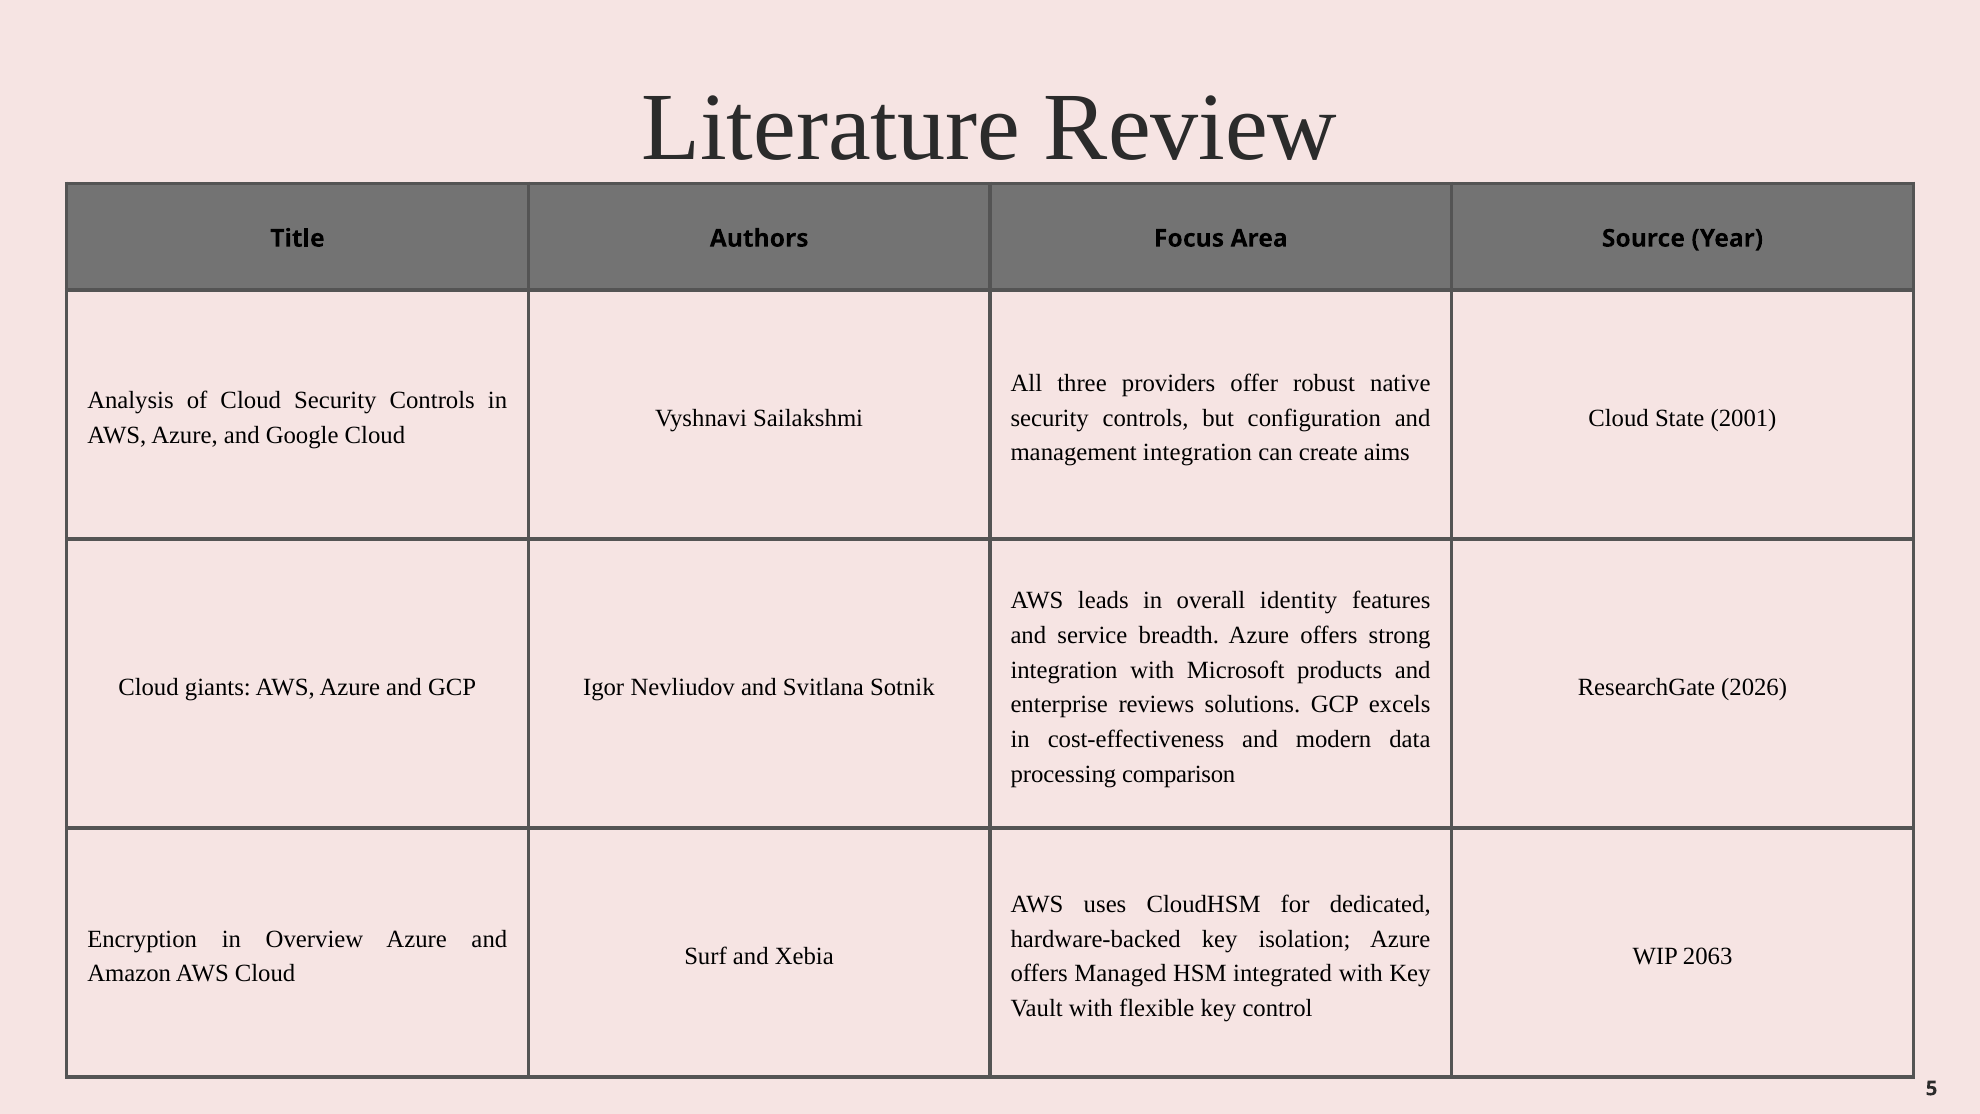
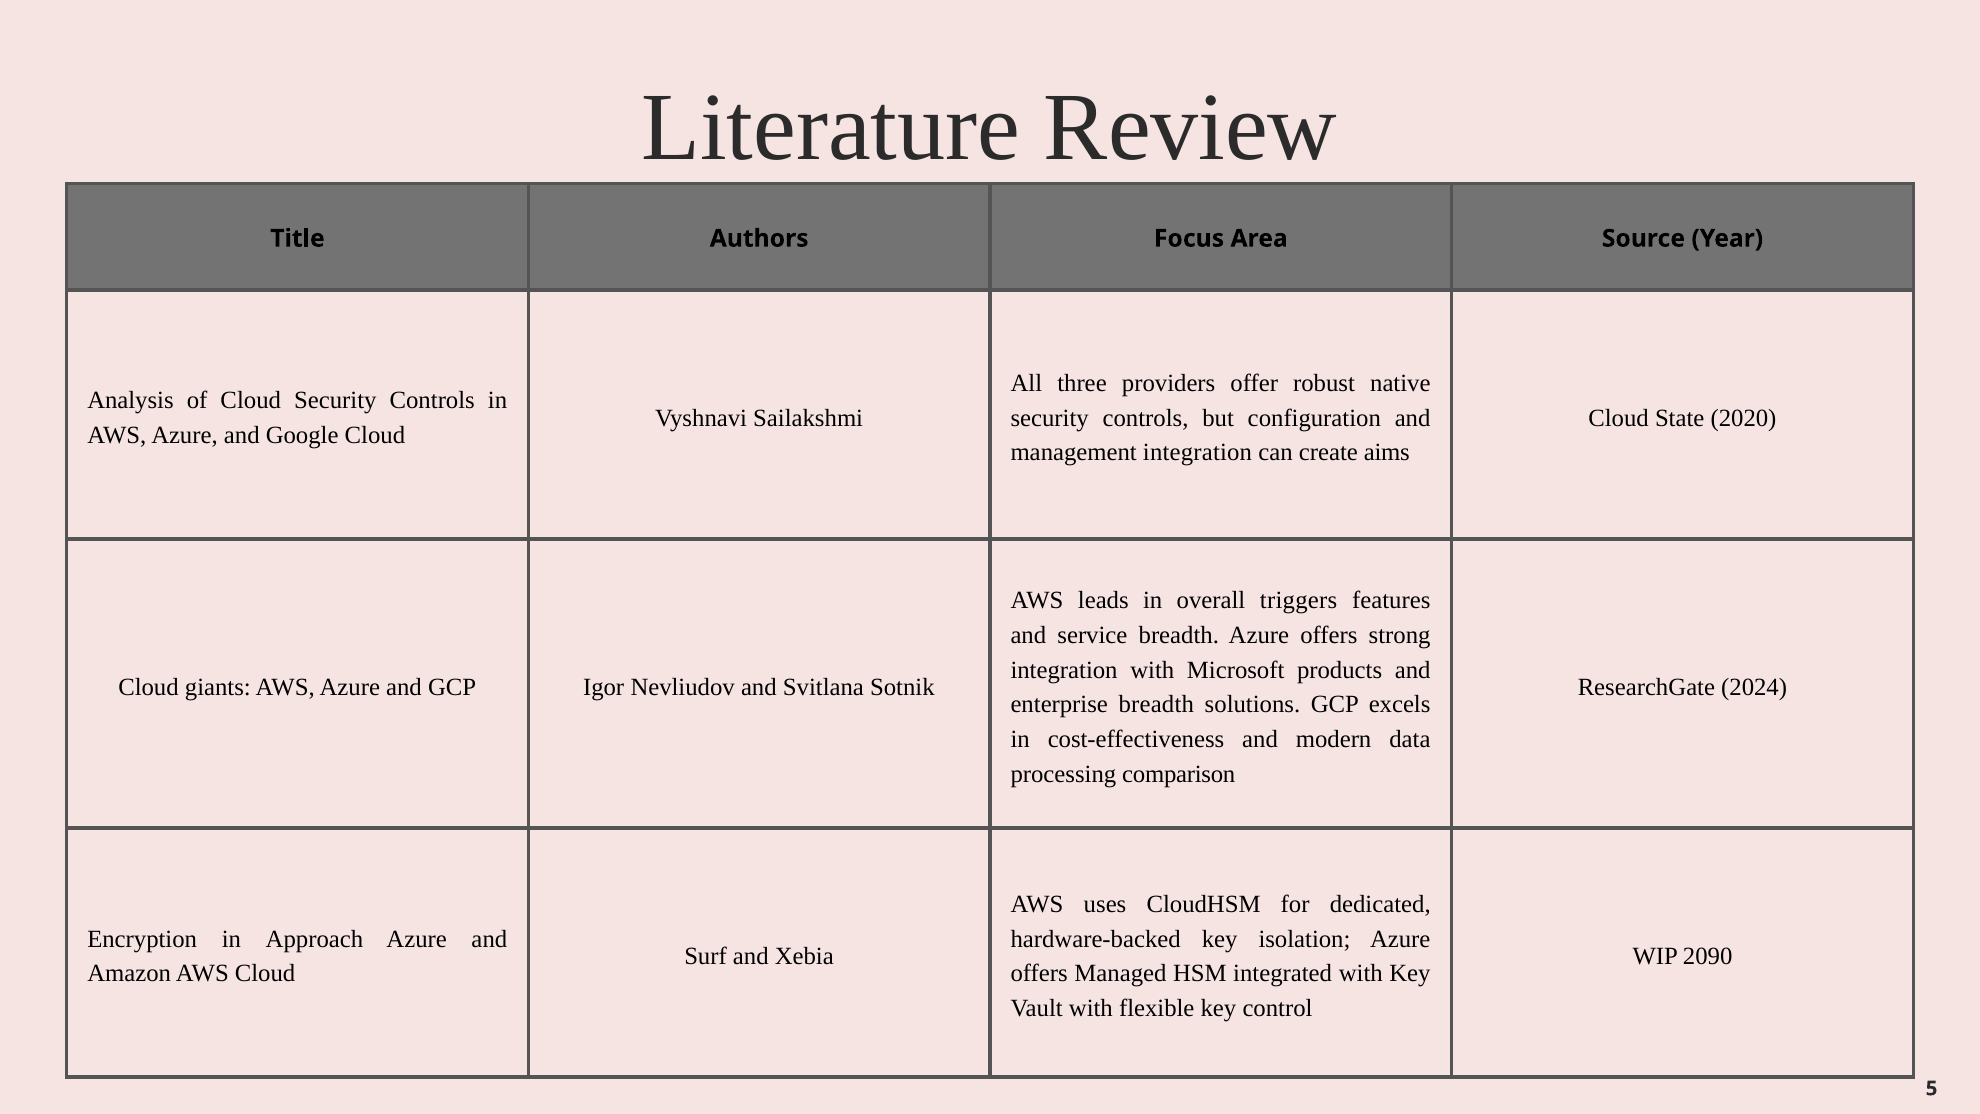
2001: 2001 -> 2020
identity: identity -> triggers
2026: 2026 -> 2024
enterprise reviews: reviews -> breadth
Overview: Overview -> Approach
2063: 2063 -> 2090
